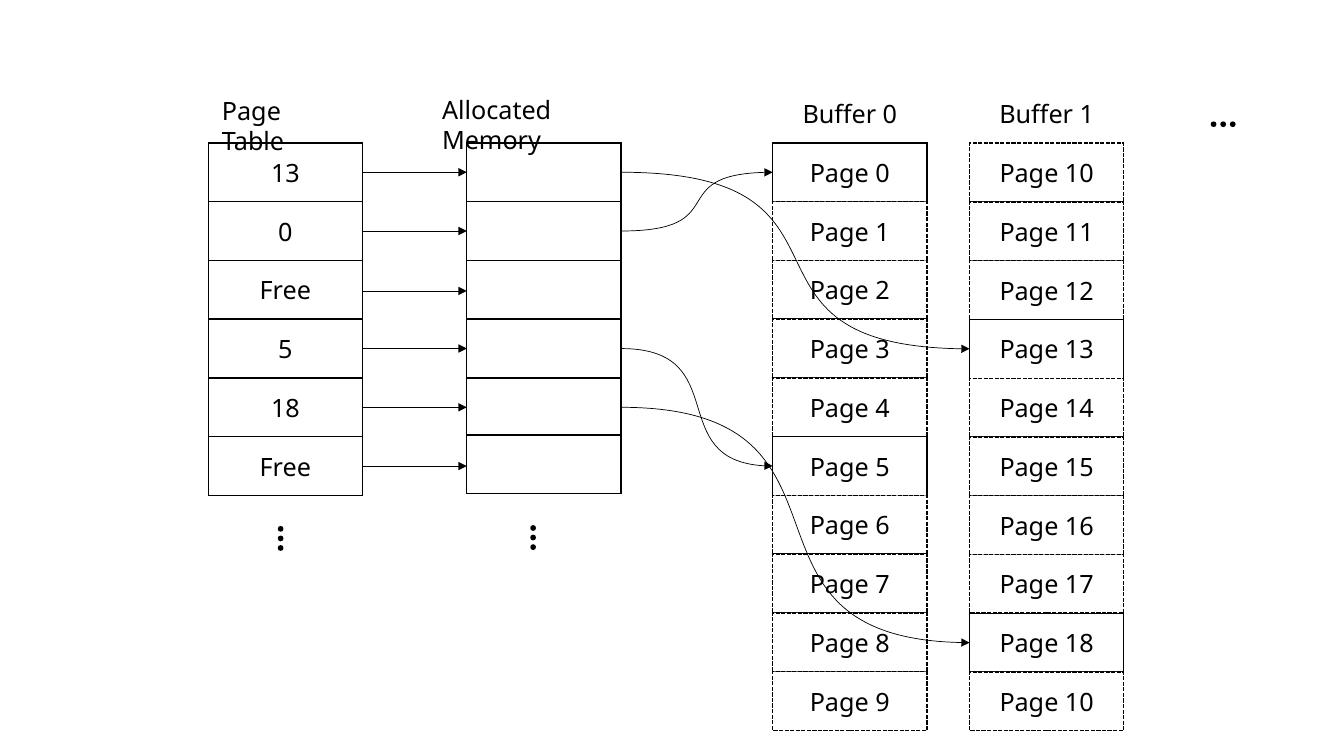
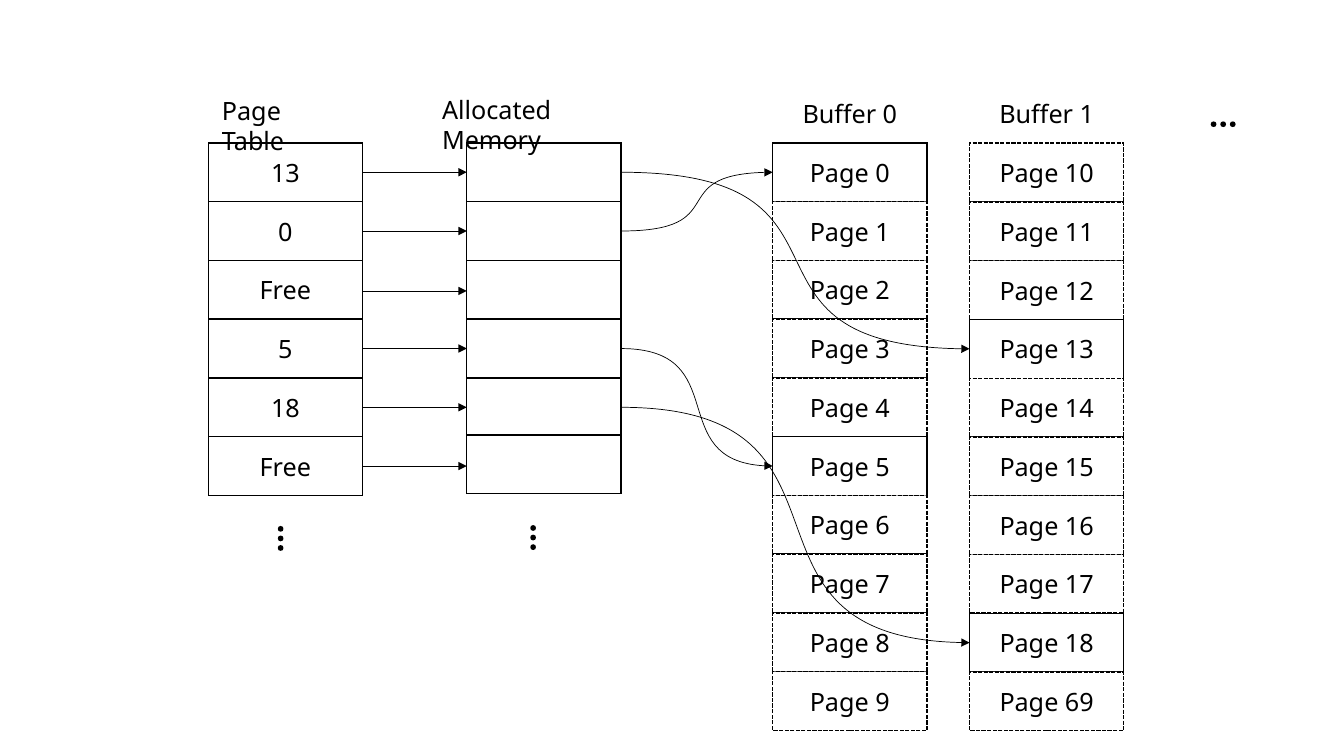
10 at (1079, 703): 10 -> 69
